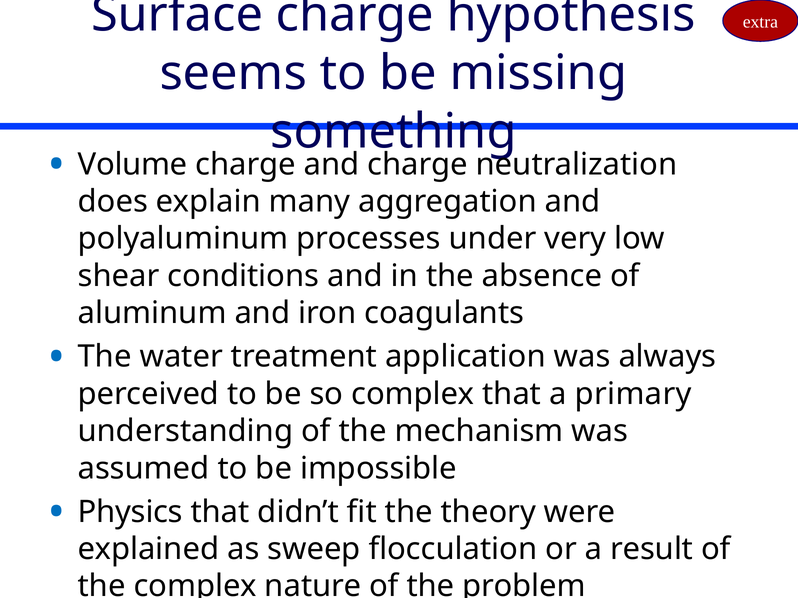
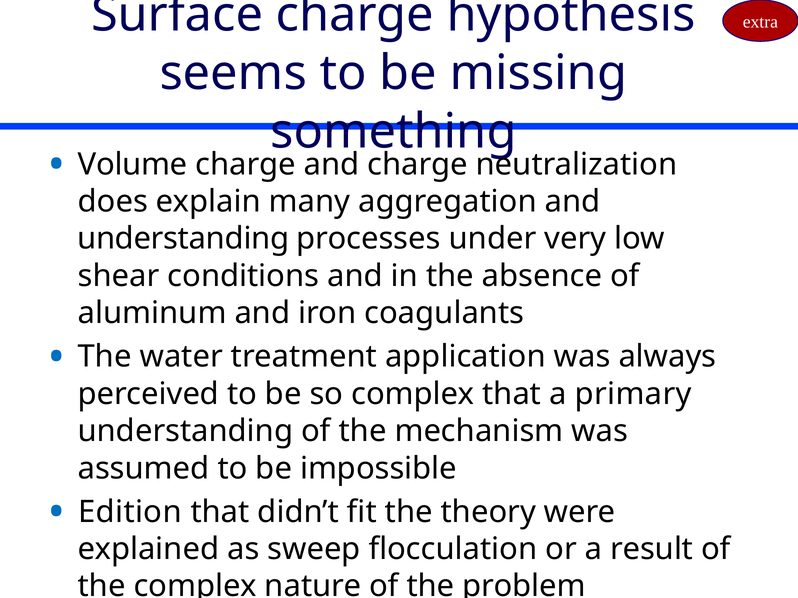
polyaluminum at (183, 239): polyaluminum -> understanding
Physics: Physics -> Edition
